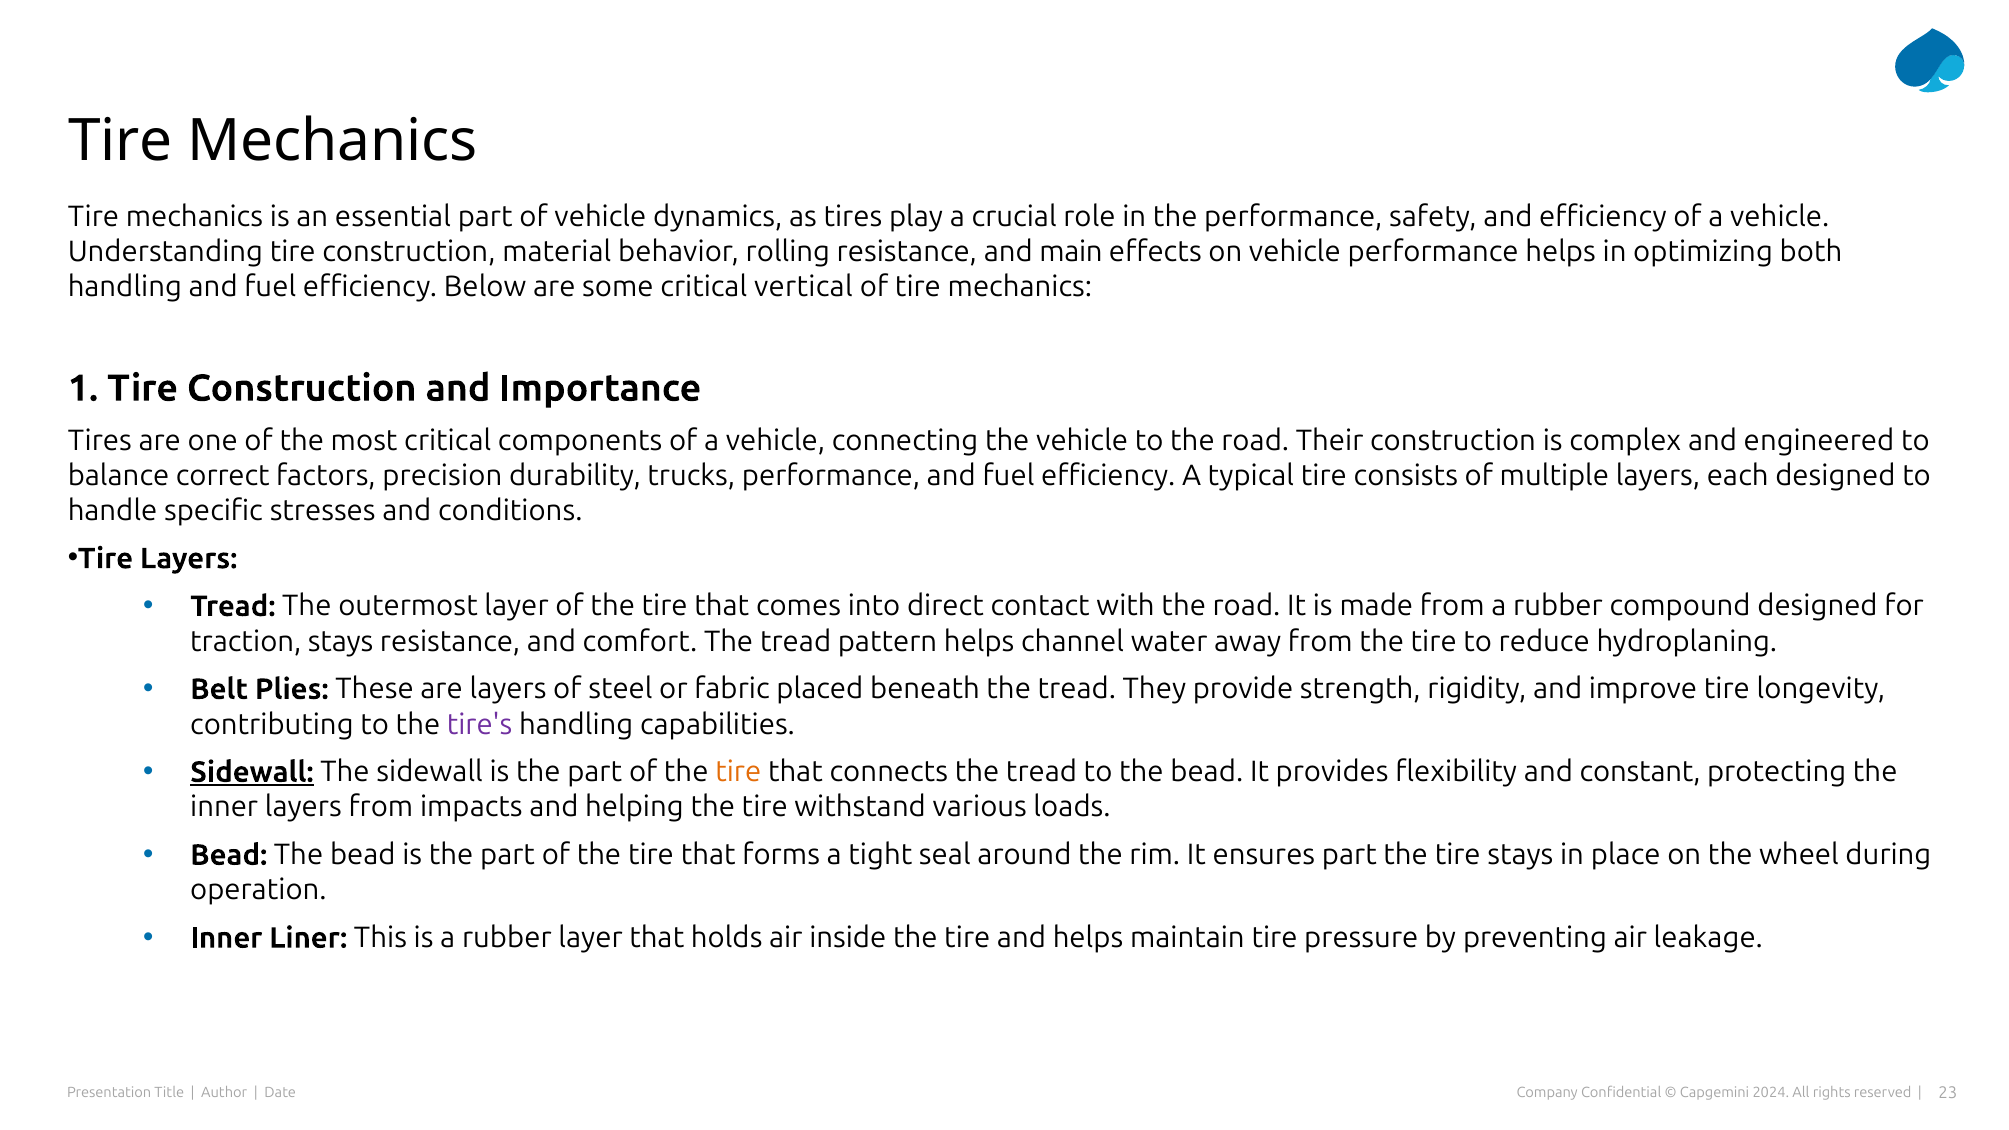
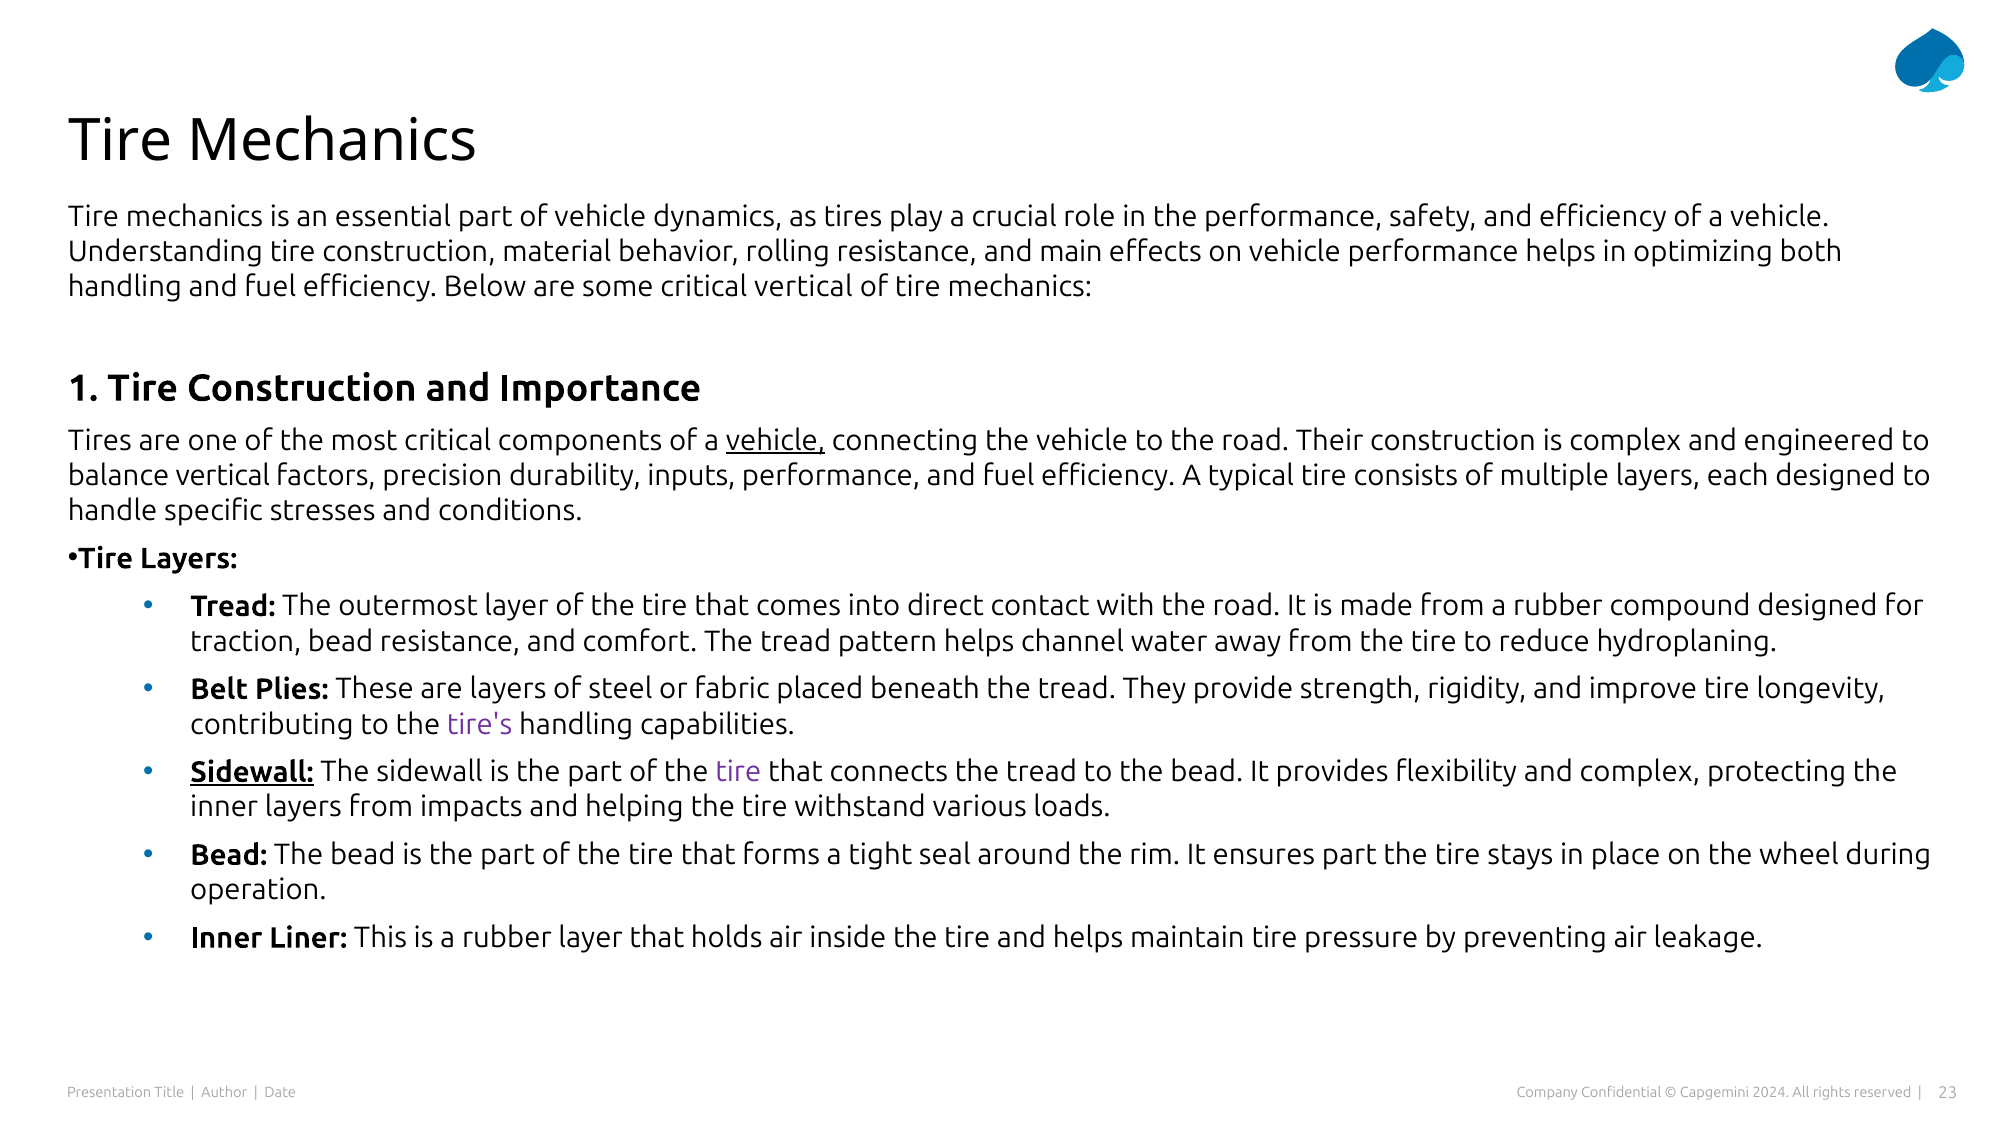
vehicle at (776, 440) underline: none -> present
balance correct: correct -> vertical
trucks: trucks -> inputs
traction stays: stays -> bead
tire at (738, 772) colour: orange -> purple
and constant: constant -> complex
